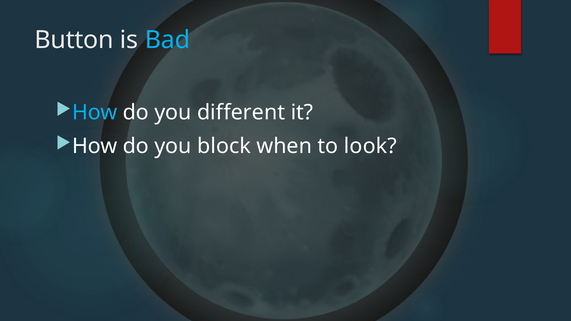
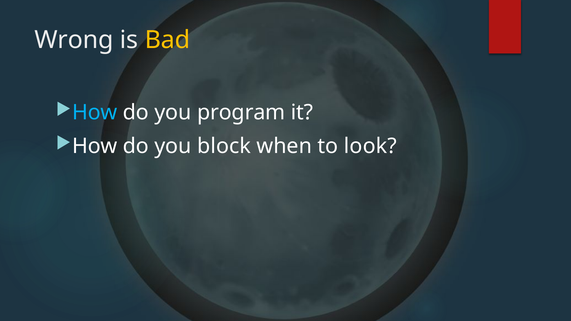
Button: Button -> Wrong
Bad colour: light blue -> yellow
different: different -> program
